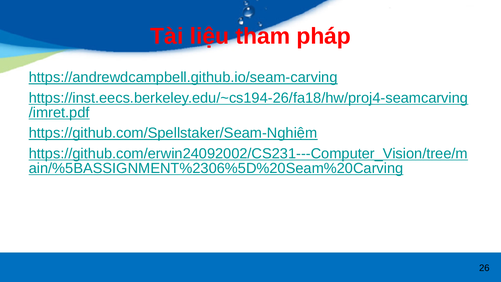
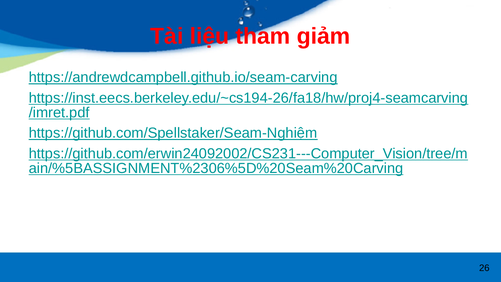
pháp: pháp -> giảm
